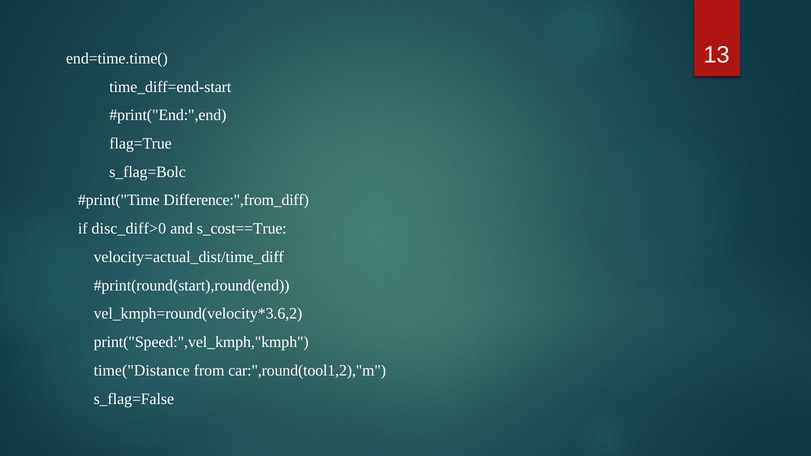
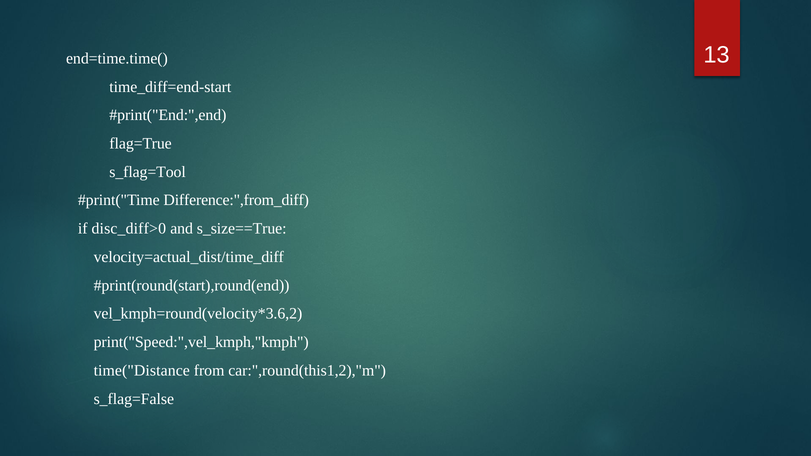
s_flag=Bolc: s_flag=Bolc -> s_flag=Tool
s_cost==True: s_cost==True -> s_size==True
car:",round(tool1,2),"m: car:",round(tool1,2),"m -> car:",round(this1,2),"m
